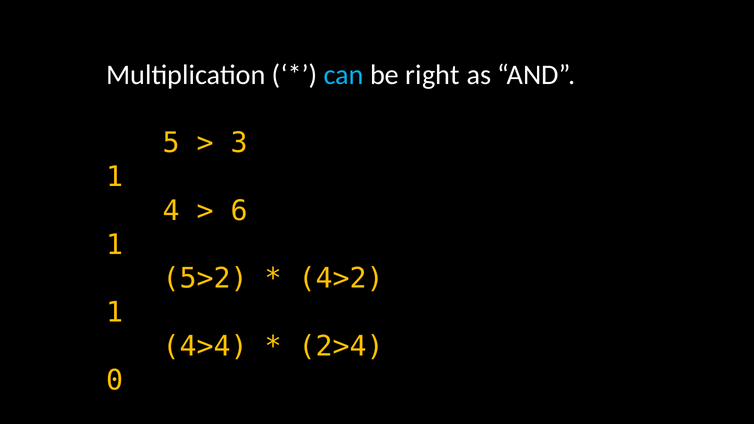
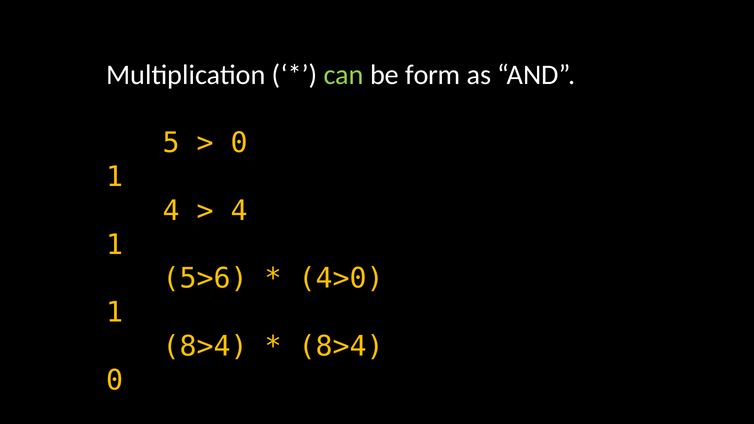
can colour: light blue -> light green
right: right -> form
3 at (239, 143): 3 -> 0
6 at (239, 211): 6 -> 4
5>2: 5>2 -> 5>6
4>2: 4>2 -> 4>0
4>4 at (205, 347): 4>4 -> 8>4
2>4 at (341, 347): 2>4 -> 8>4
